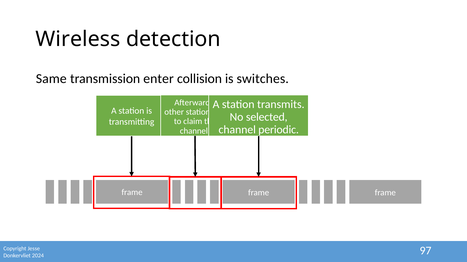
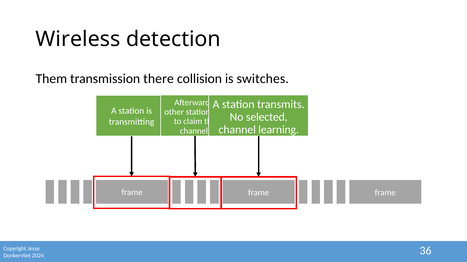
Same: Same -> Them
enter: enter -> there
periodic: periodic -> learning
97: 97 -> 36
